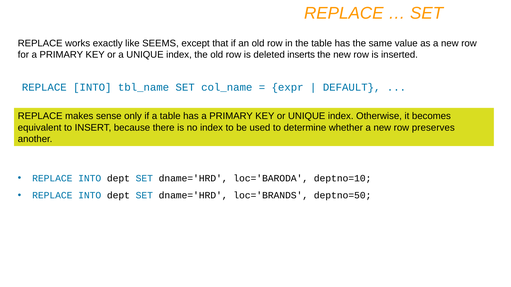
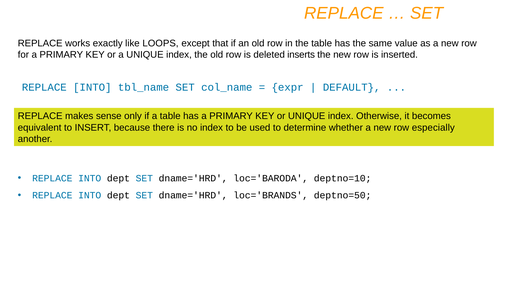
SEEMS: SEEMS -> LOOPS
preserves: preserves -> especially
